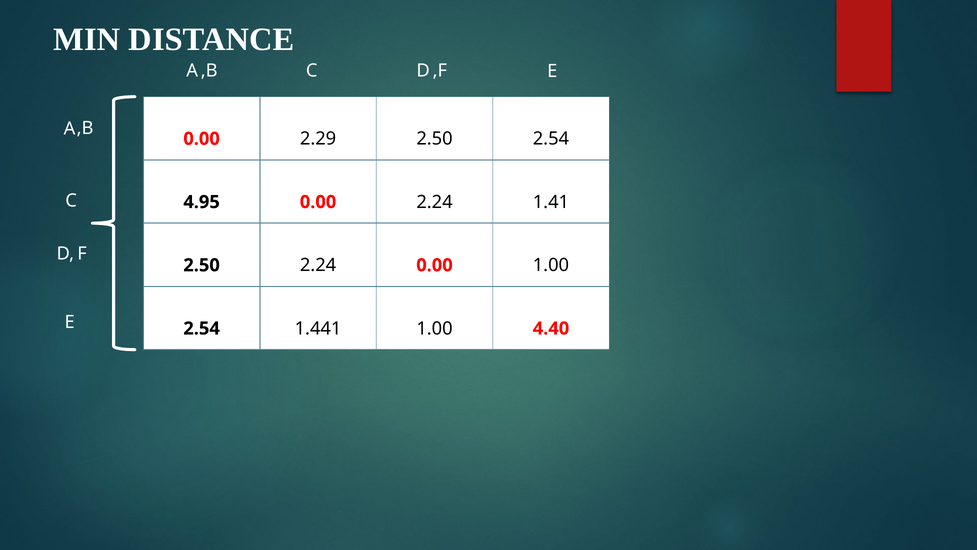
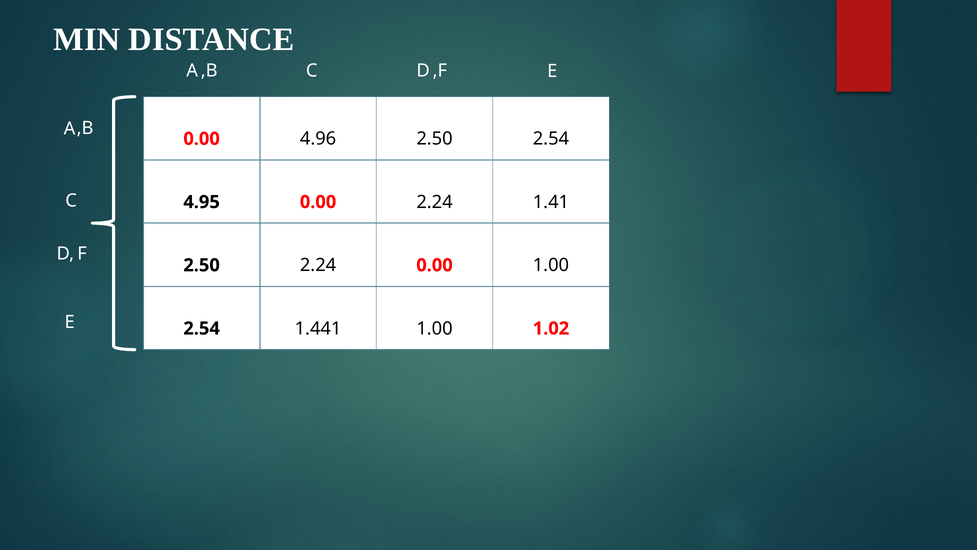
2.29: 2.29 -> 4.96
4.40: 4.40 -> 1.02
